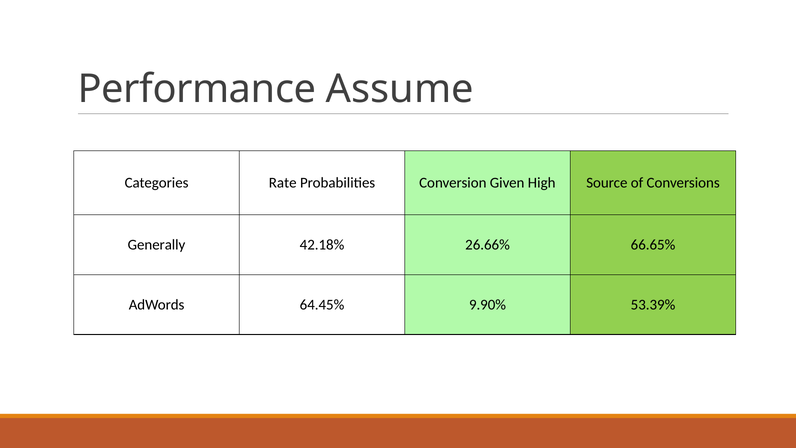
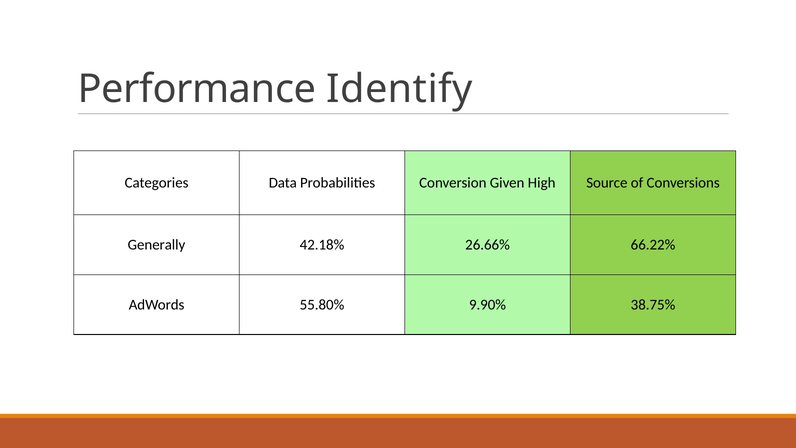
Assume: Assume -> Identify
Rate: Rate -> Data
66.65%: 66.65% -> 66.22%
64.45%: 64.45% -> 55.80%
53.39%: 53.39% -> 38.75%
